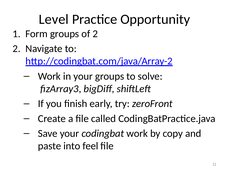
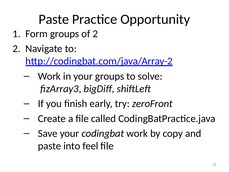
Level at (54, 19): Level -> Paste
